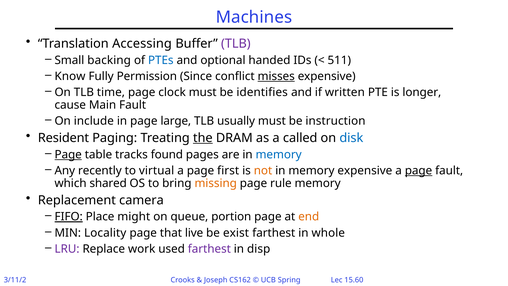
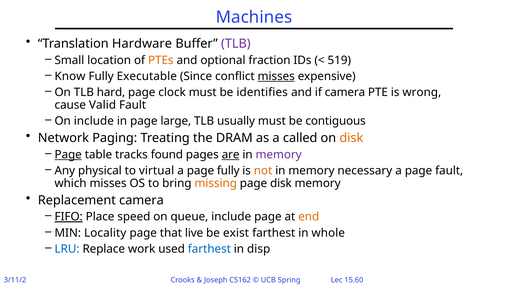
Accessing: Accessing -> Hardware
backing: backing -> location
PTEs colour: blue -> orange
handed: handed -> fraction
511: 511 -> 519
Permission: Permission -> Executable
time: time -> hard
if written: written -> camera
longer: longer -> wrong
Main: Main -> Valid
instruction: instruction -> contiguous
Resident: Resident -> Network
the underline: present -> none
disk at (351, 138) colour: blue -> orange
are underline: none -> present
memory at (279, 154) colour: blue -> purple
recently: recently -> physical
page first: first -> fully
memory expensive: expensive -> necessary
page at (419, 171) underline: present -> none
which shared: shared -> misses
page rule: rule -> disk
might: might -> speed
queue portion: portion -> include
LRU colour: purple -> blue
farthest at (209, 249) colour: purple -> blue
